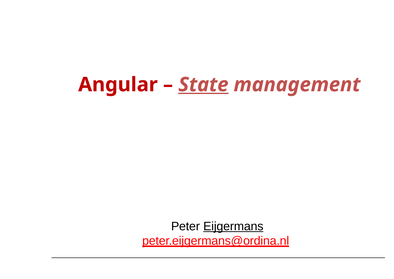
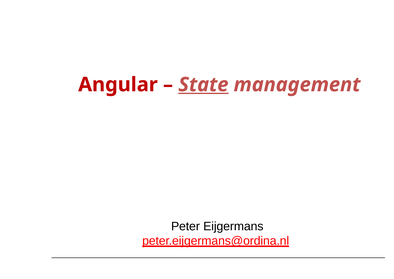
Eijgermans underline: present -> none
